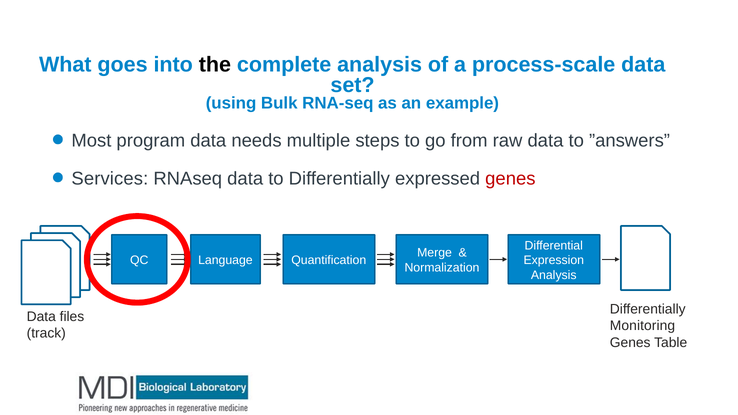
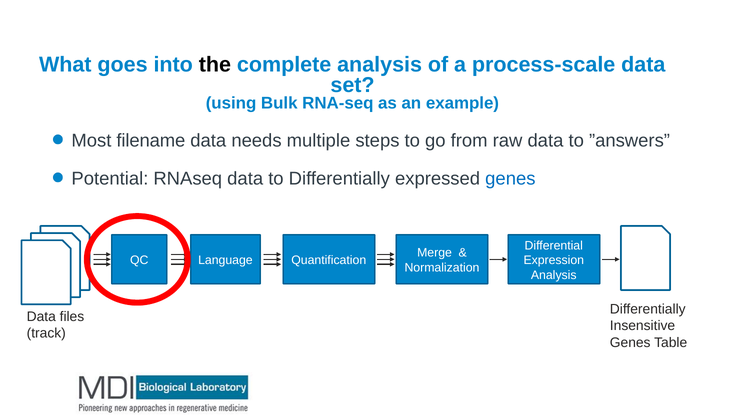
program: program -> filename
Services: Services -> Potential
genes at (510, 179) colour: red -> blue
Monitoring: Monitoring -> Insensitive
